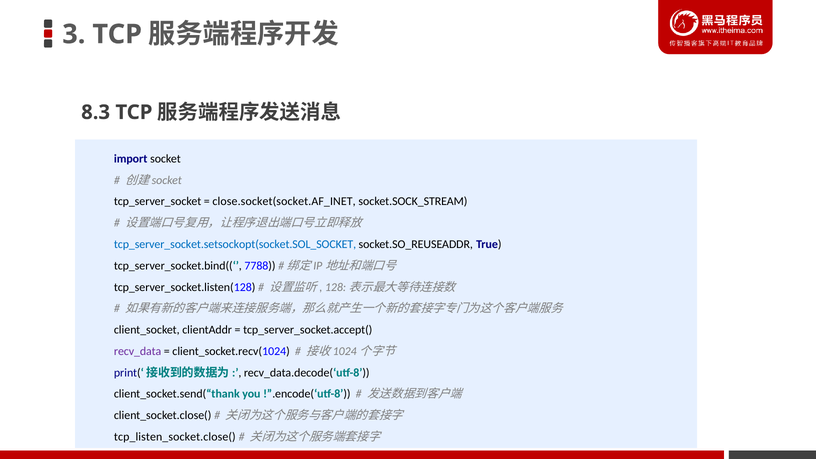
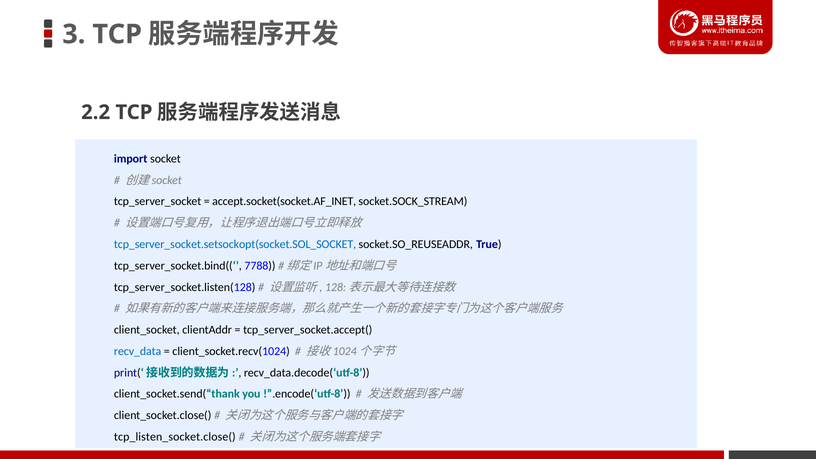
8.3: 8.3 -> 2.2
close.socket(socket.AF_INET: close.socket(socket.AF_INET -> accept.socket(socket.AF_INET
recv_data colour: purple -> blue
